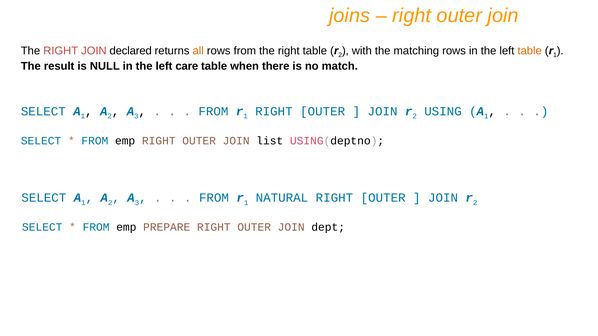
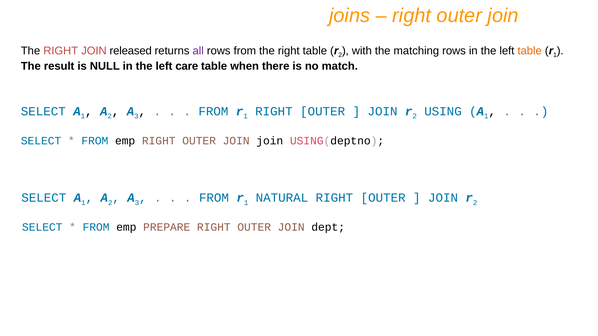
declared: declared -> released
all colour: orange -> purple
JOIN list: list -> join
